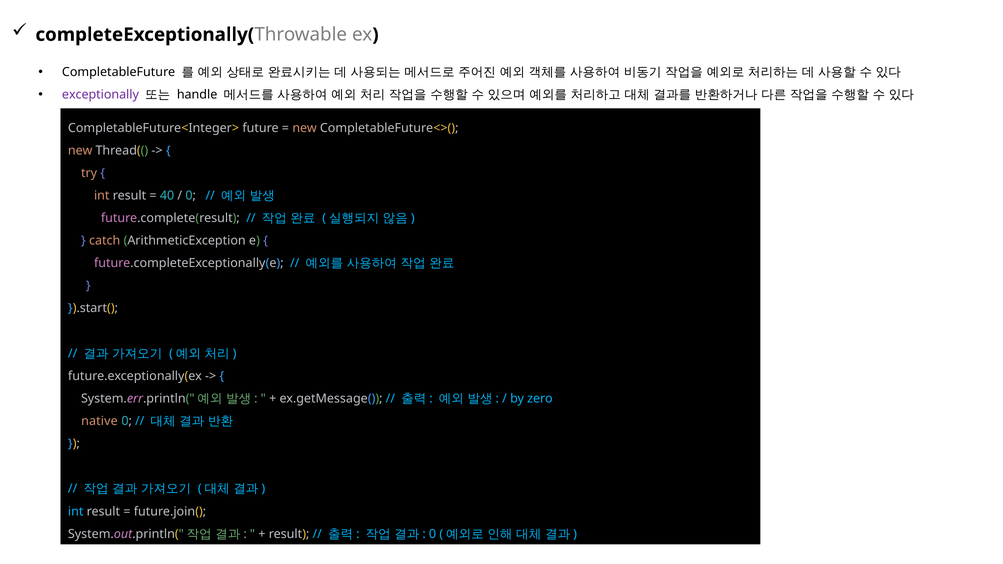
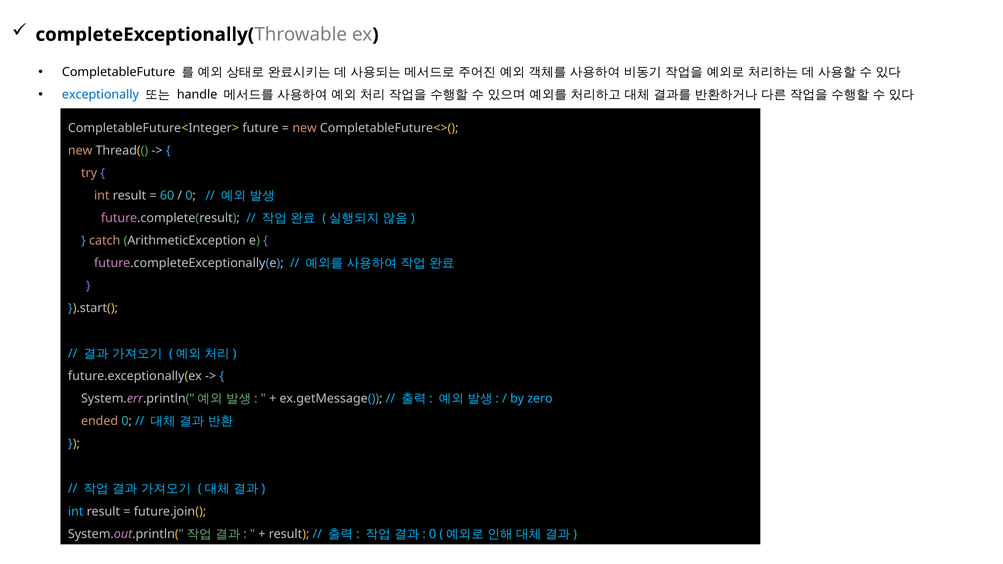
exceptionally colour: purple -> blue
40: 40 -> 60
native: native -> ended
